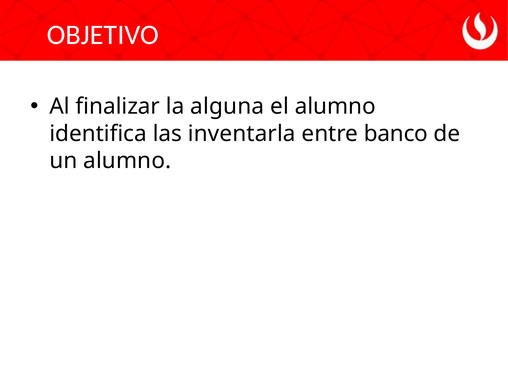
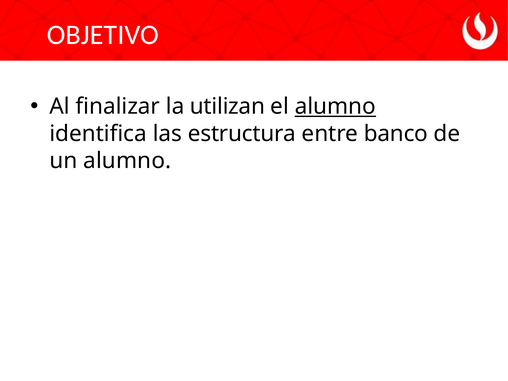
alguna: alguna -> utilizan
alumno at (335, 107) underline: none -> present
inventarla: inventarla -> estructura
